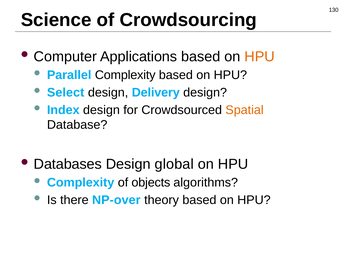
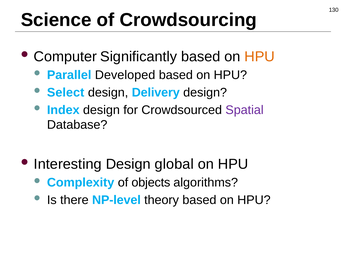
Applications: Applications -> Significantly
Parallel Complexity: Complexity -> Developed
Spatial colour: orange -> purple
Databases: Databases -> Interesting
NP-over: NP-over -> NP-level
